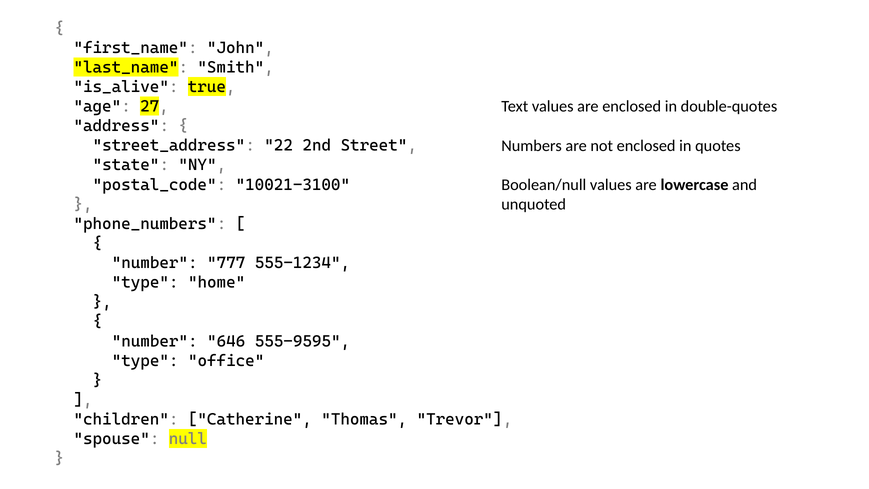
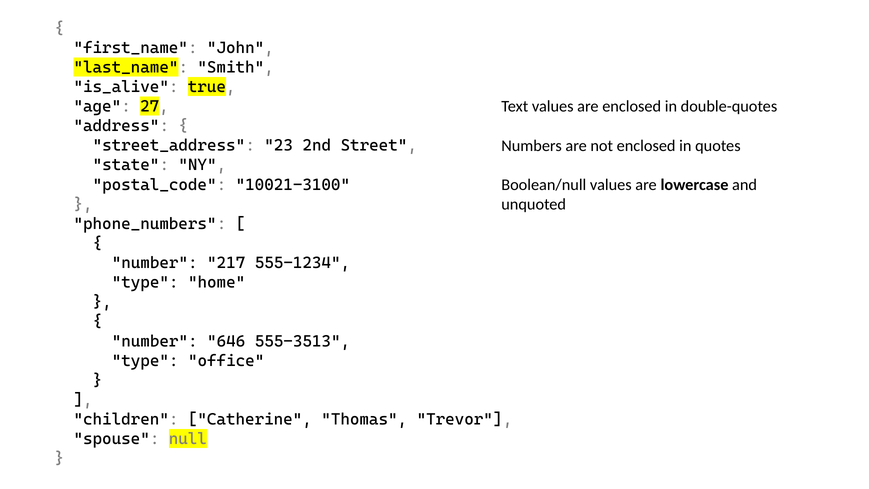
22: 22 -> 23
777: 777 -> 217
555-9595: 555-9595 -> 555-3513
